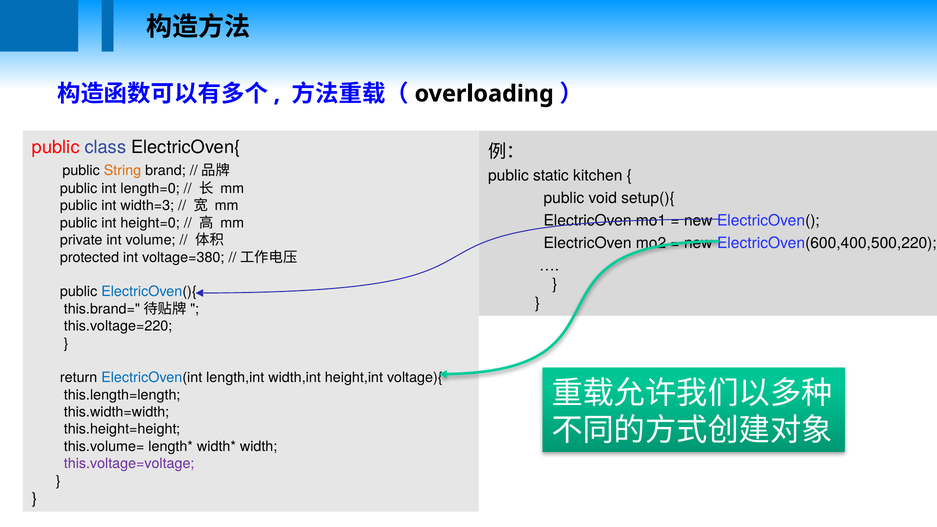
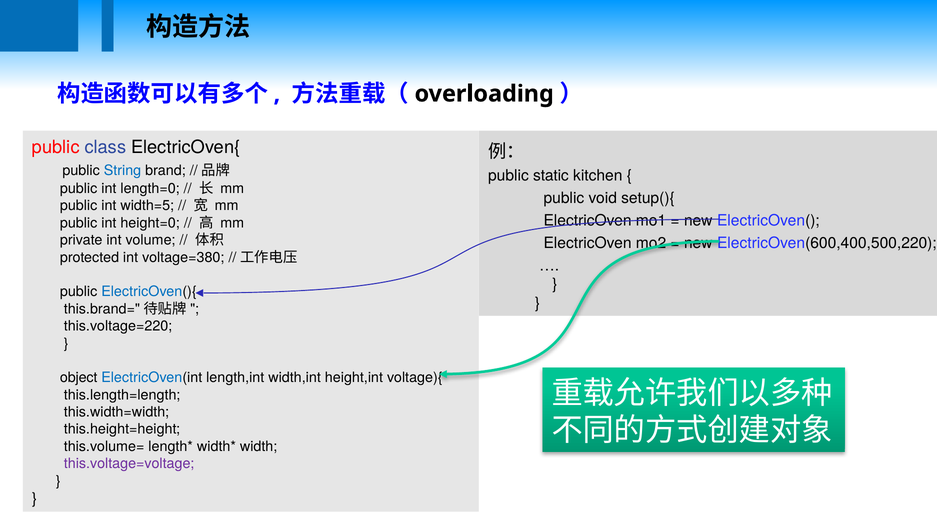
String colour: orange -> blue
width=3: width=3 -> width=5
return: return -> object
